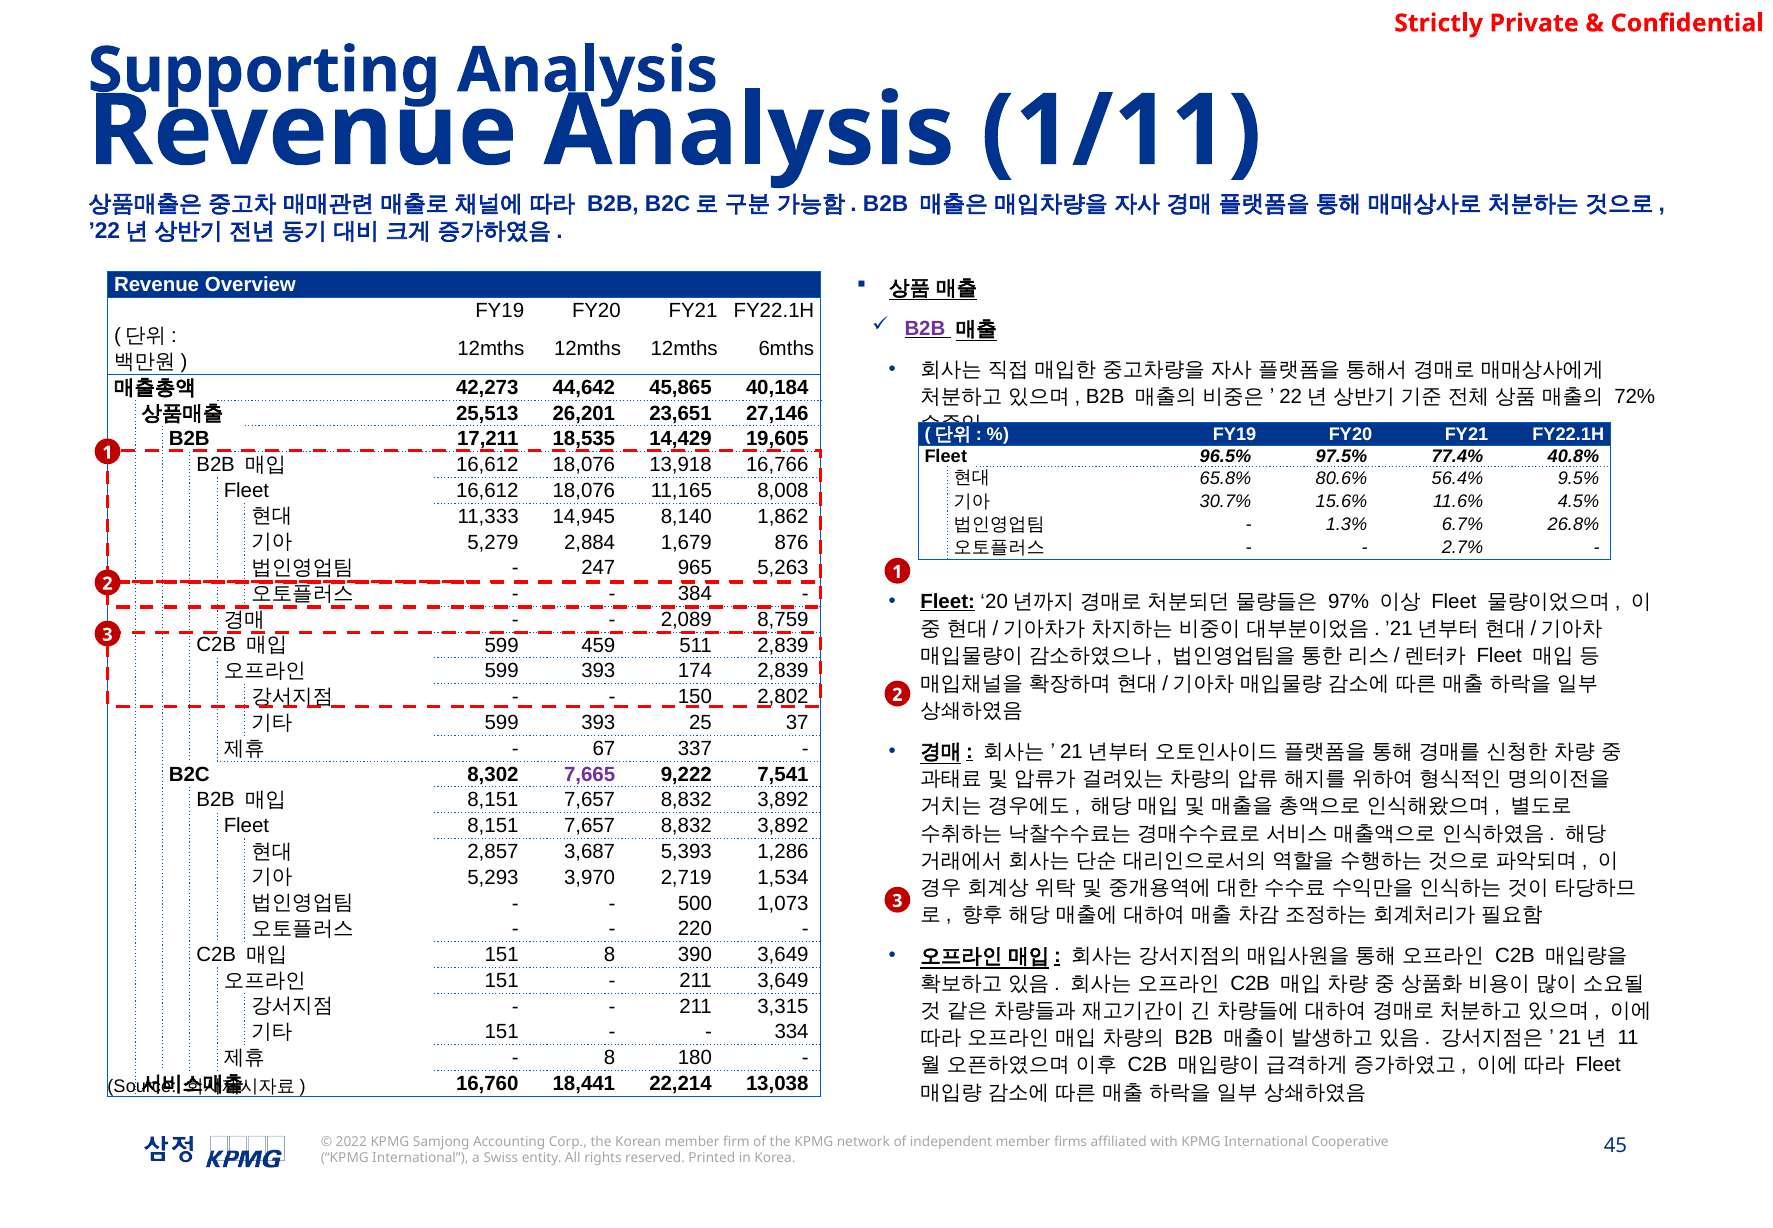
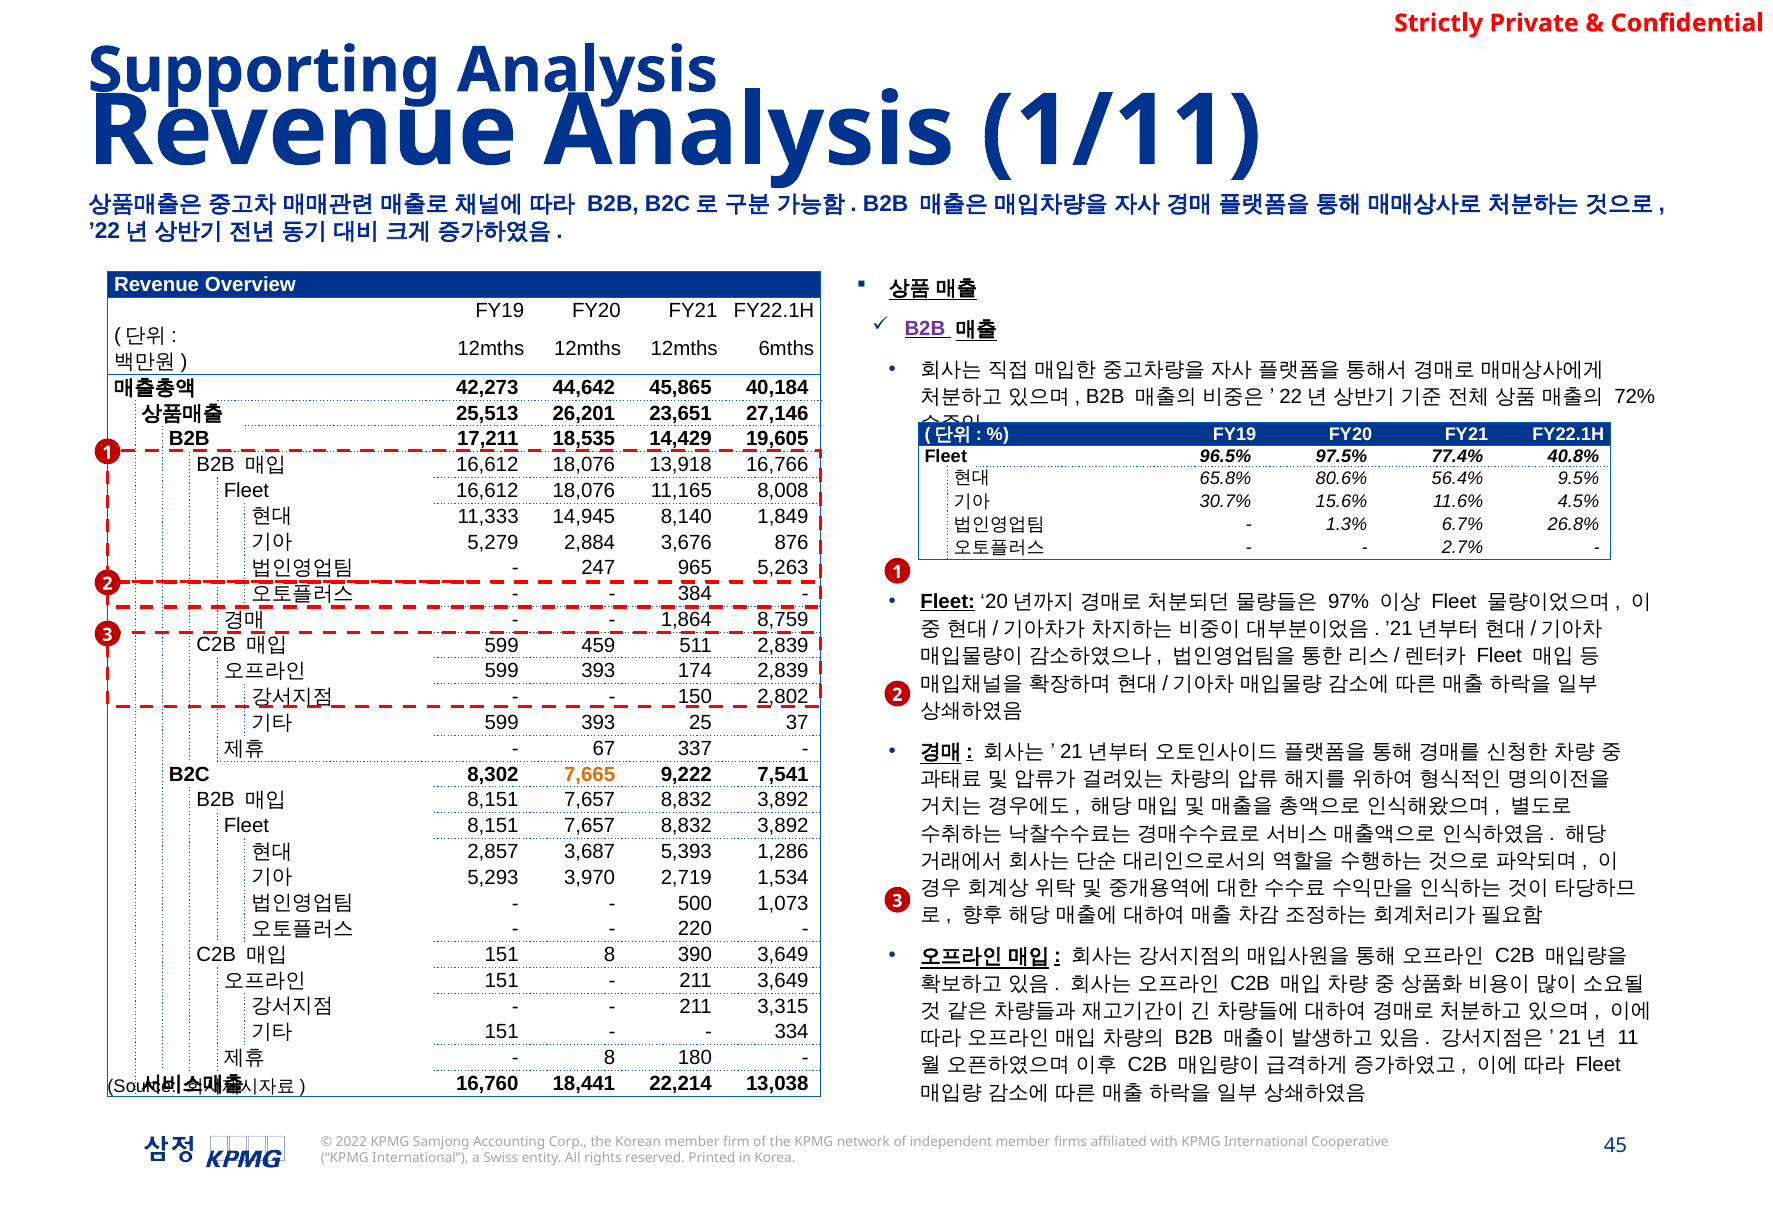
1,862: 1,862 -> 1,849
1,679: 1,679 -> 3,676
2,089: 2,089 -> 1,864
7,665 colour: purple -> orange
